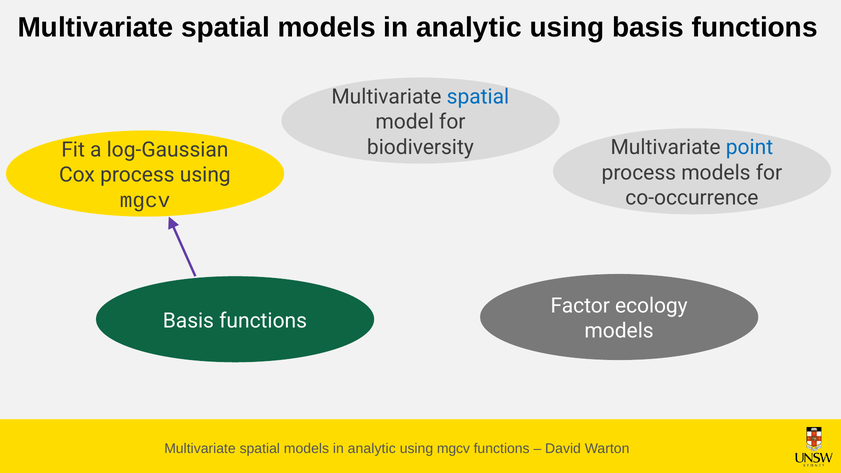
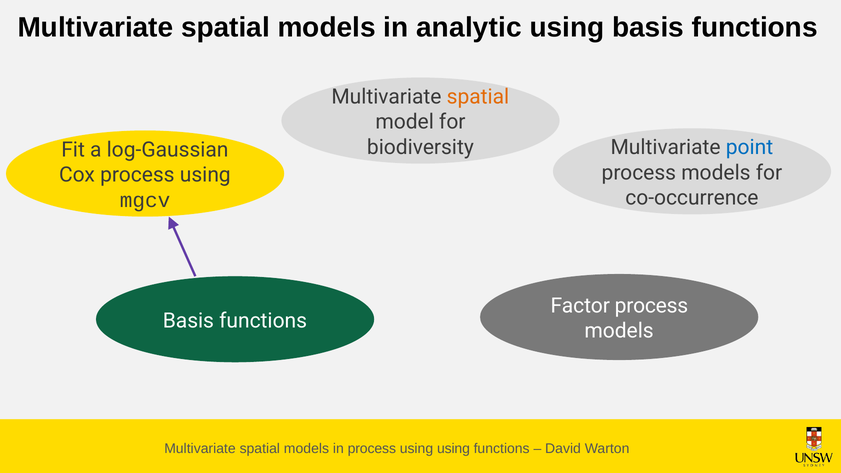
spatial at (478, 97) colour: blue -> orange
Factor ecology: ecology -> process
analytic at (372, 449): analytic -> process
mgcv at (453, 449): mgcv -> using
